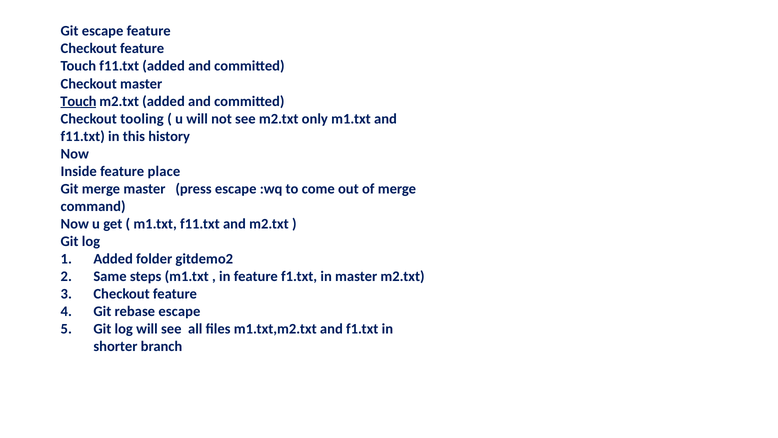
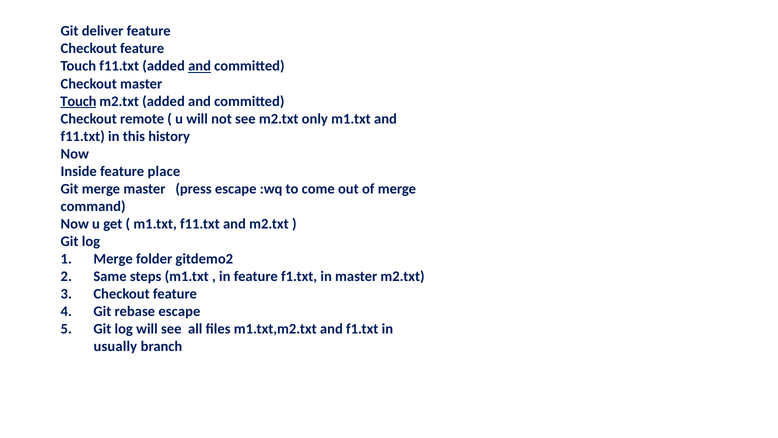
Git escape: escape -> deliver
and at (200, 66) underline: none -> present
tooling: tooling -> remote
Added at (113, 259): Added -> Merge
shorter: shorter -> usually
